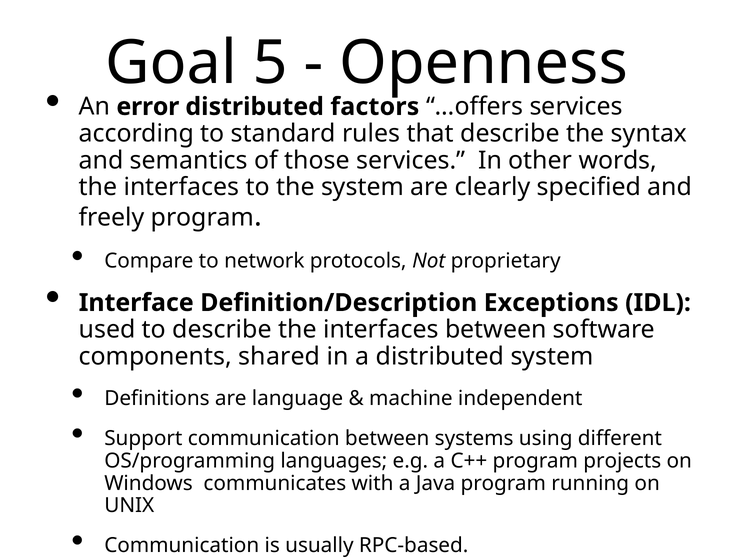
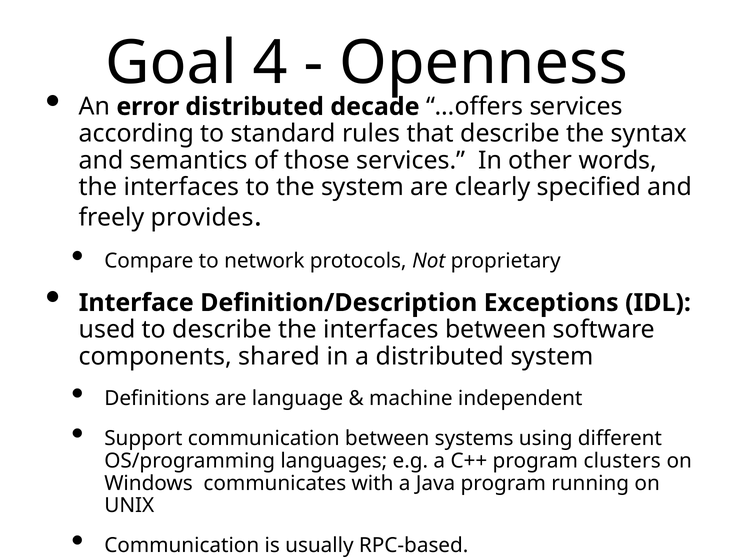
5: 5 -> 4
factors: factors -> decade
freely program: program -> provides
projects: projects -> clusters
